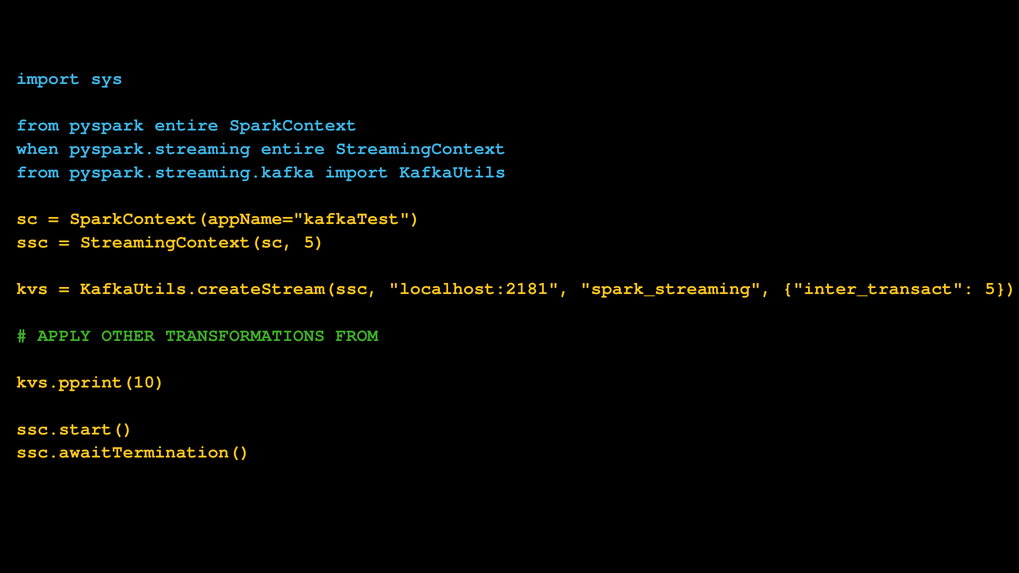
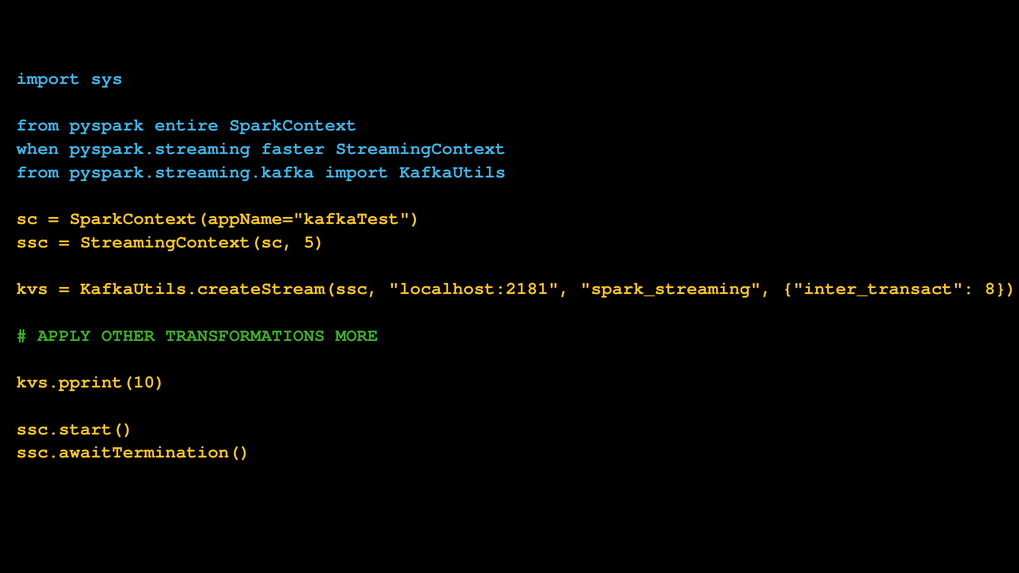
pyspark.streaming entire: entire -> faster
inter_transact 5: 5 -> 8
TRANSFORMATIONS FROM: FROM -> MORE
